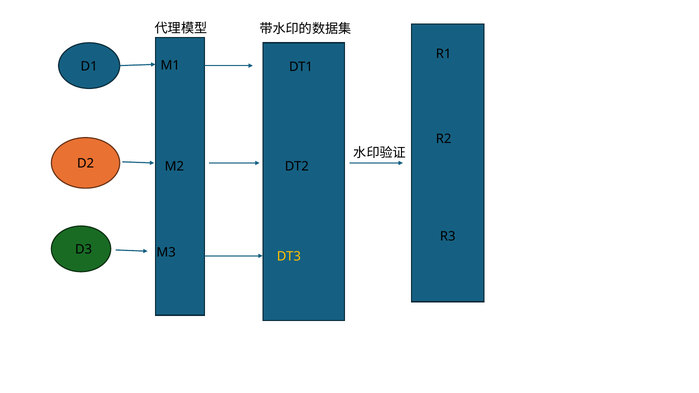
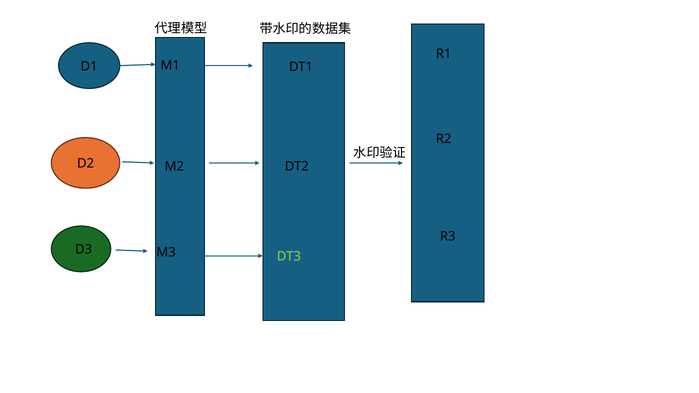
DT3 colour: yellow -> light green
